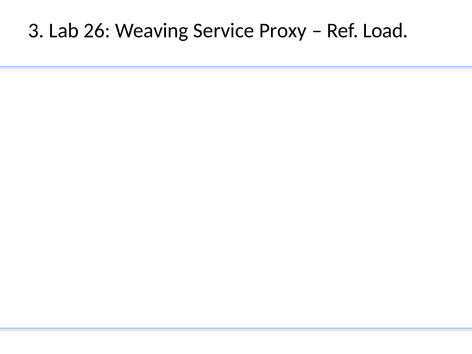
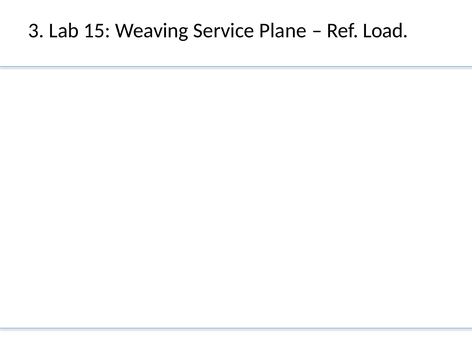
26: 26 -> 15
Proxy: Proxy -> Plane
